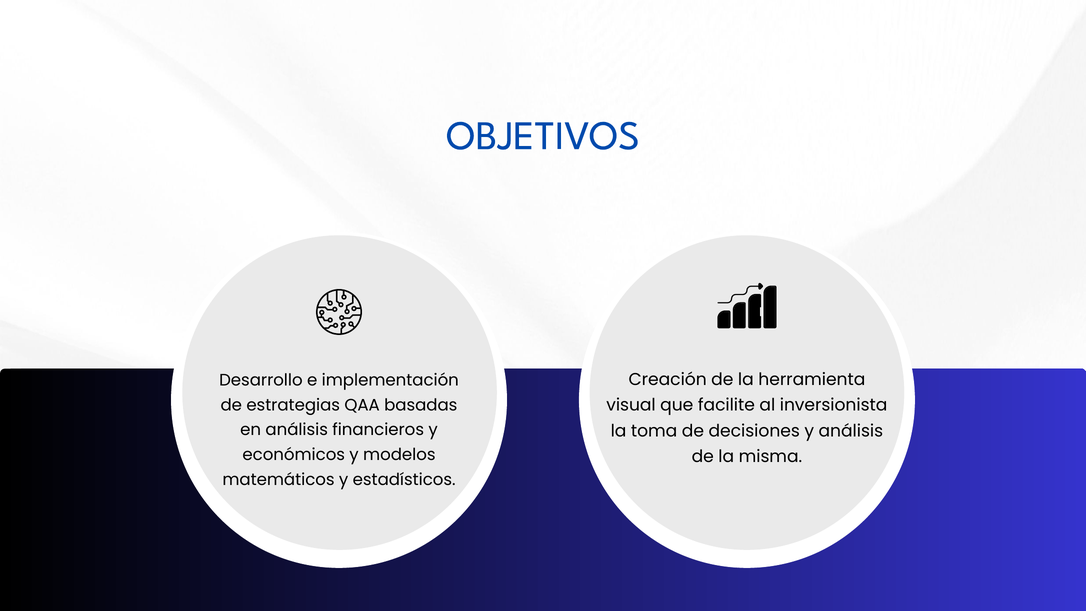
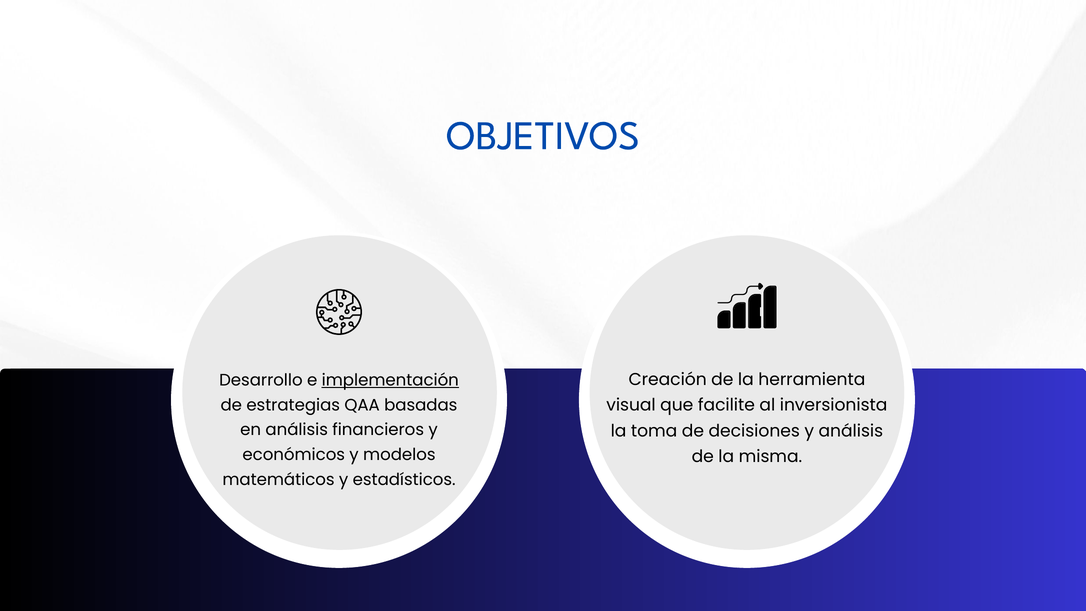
implementación underline: none -> present
